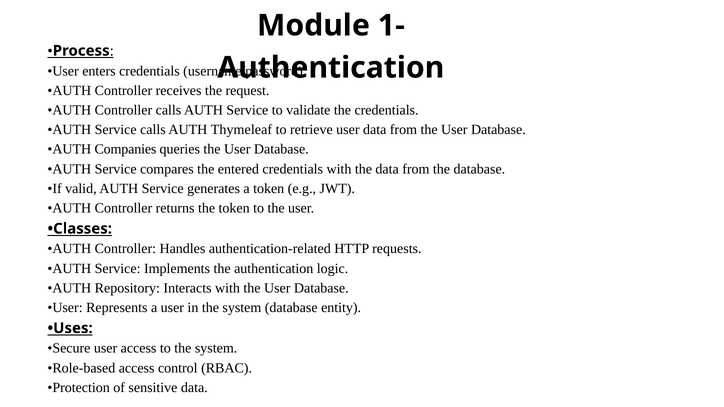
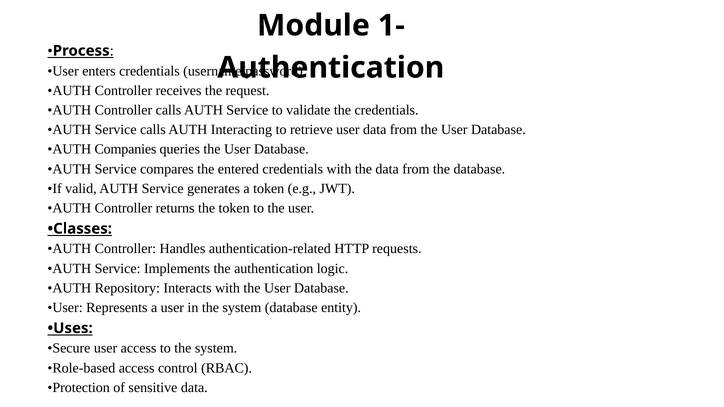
Thymeleaf: Thymeleaf -> Interacting
